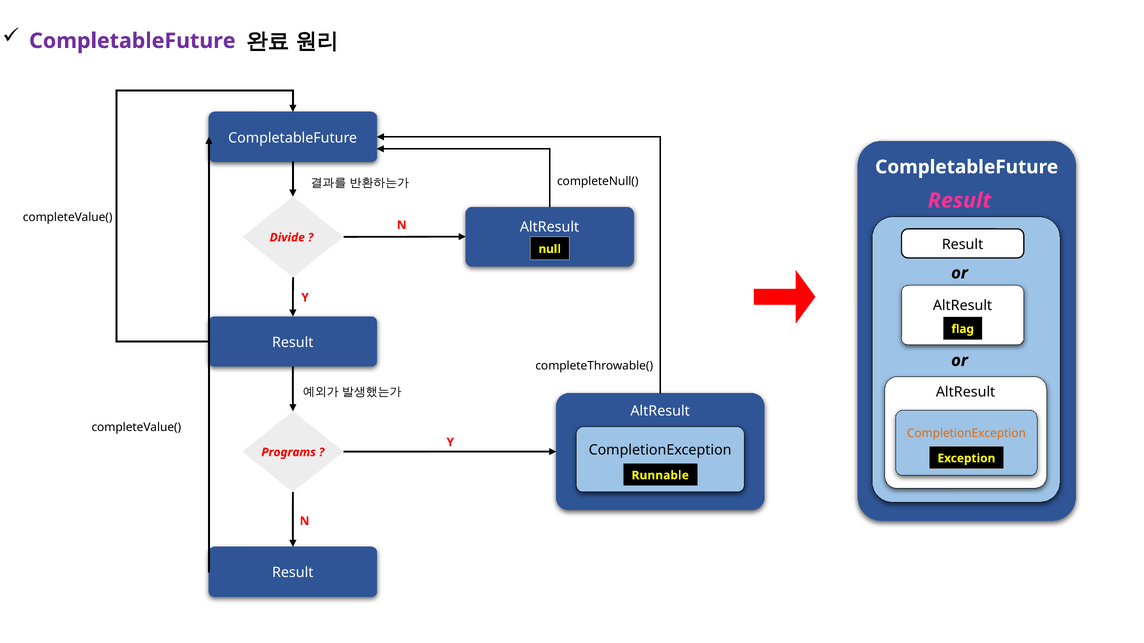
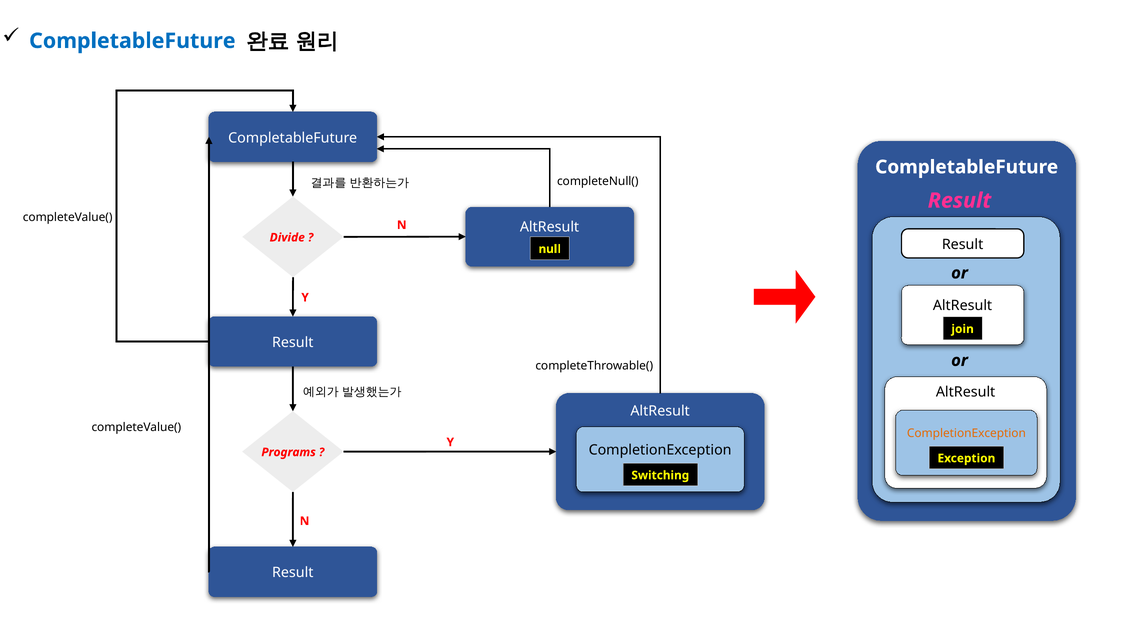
CompletableFuture at (132, 41) colour: purple -> blue
flag: flag -> join
Runnable: Runnable -> Switching
